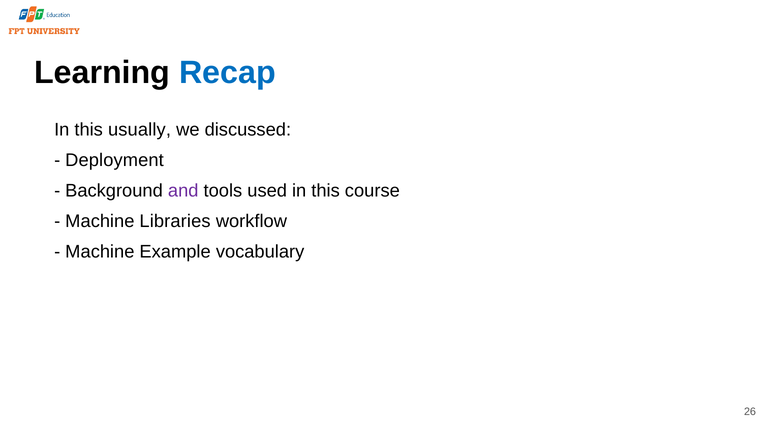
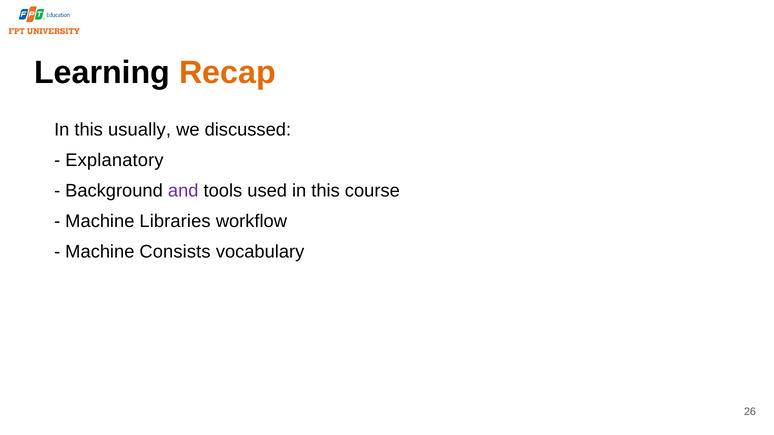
Recap colour: blue -> orange
Deployment: Deployment -> Explanatory
Example: Example -> Consists
